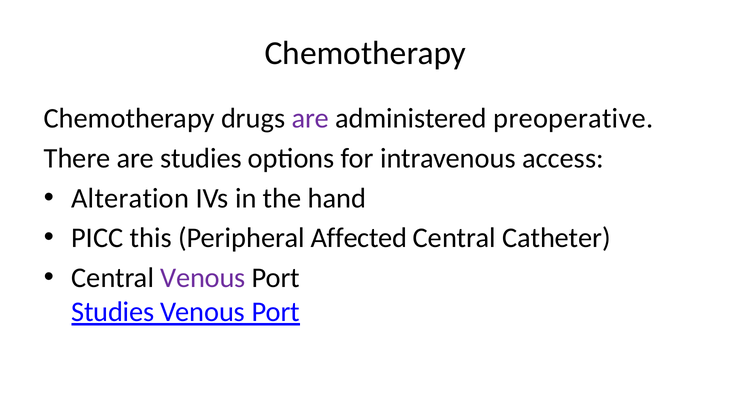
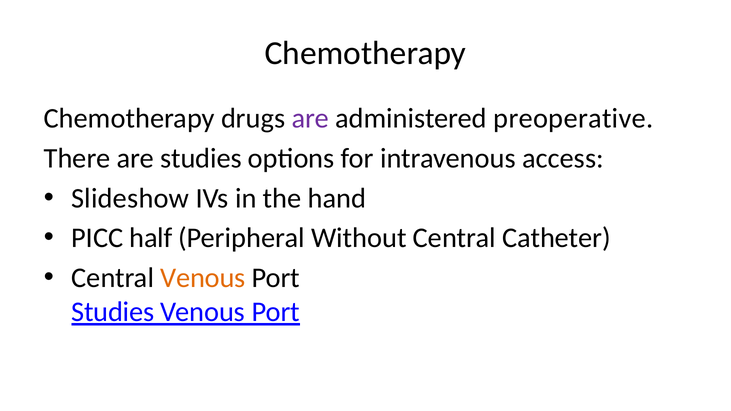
Alteration: Alteration -> Slideshow
this: this -> half
Affected: Affected -> Without
Venous at (203, 278) colour: purple -> orange
